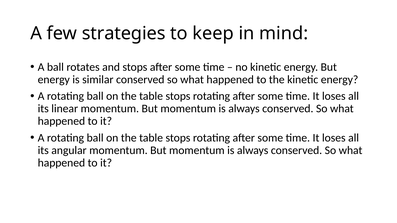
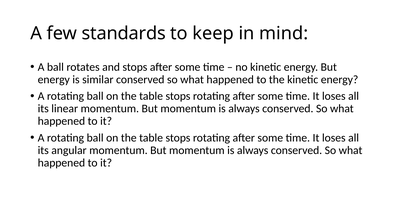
strategies: strategies -> standards
